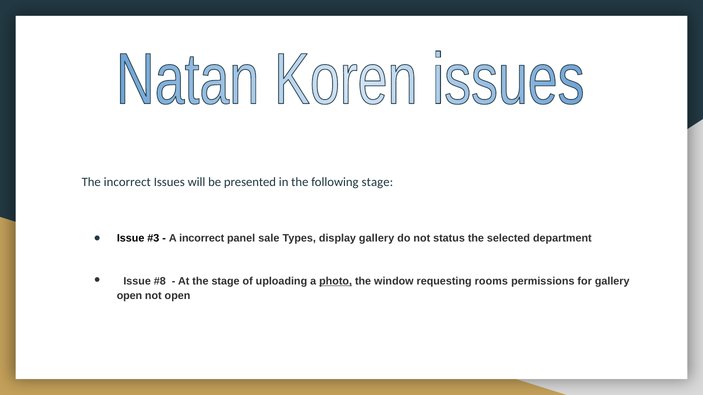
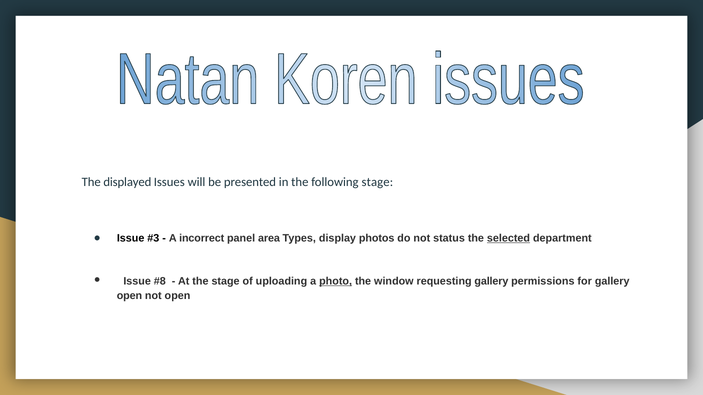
The incorrect: incorrect -> displayed
sale: sale -> area
display gallery: gallery -> photos
selected underline: none -> present
requesting rooms: rooms -> gallery
